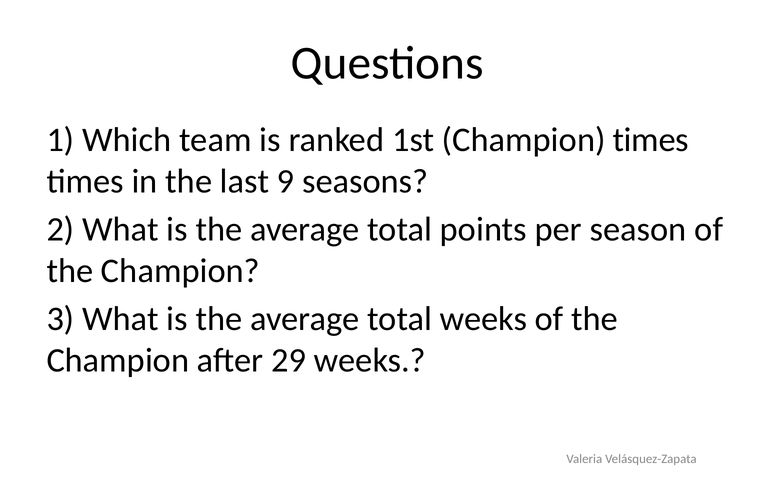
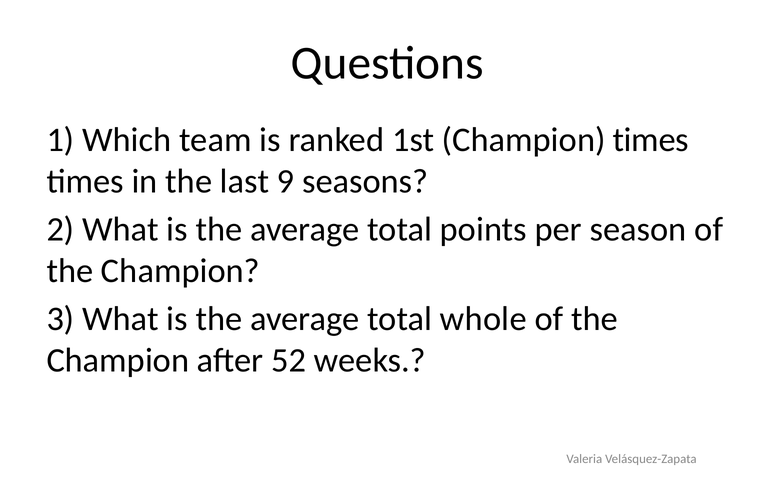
total weeks: weeks -> whole
29: 29 -> 52
